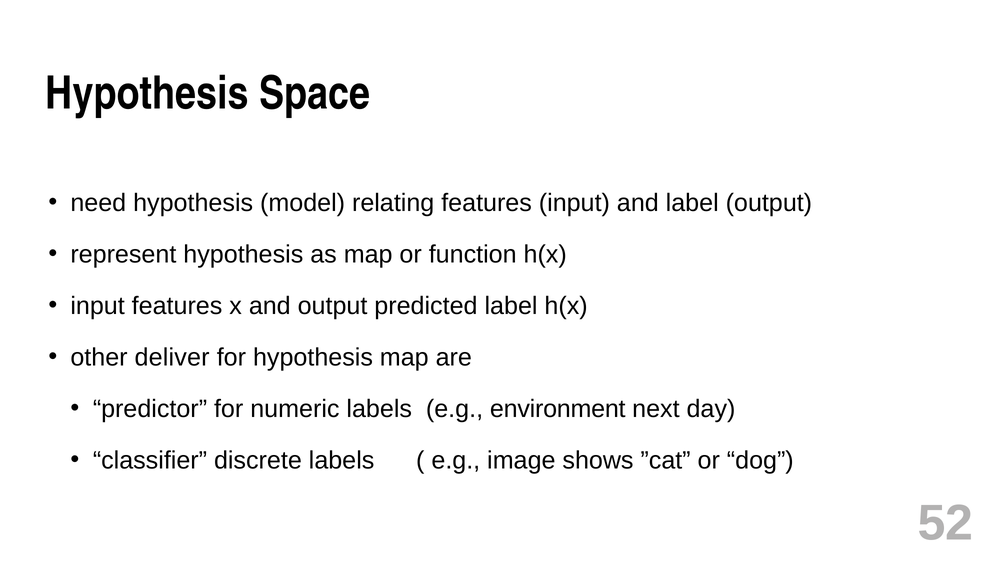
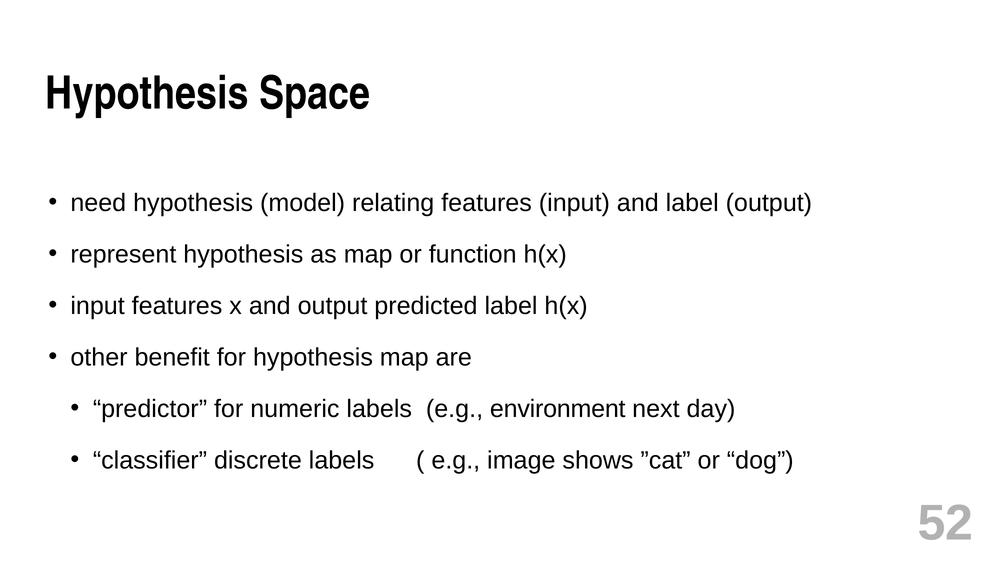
deliver: deliver -> benefit
